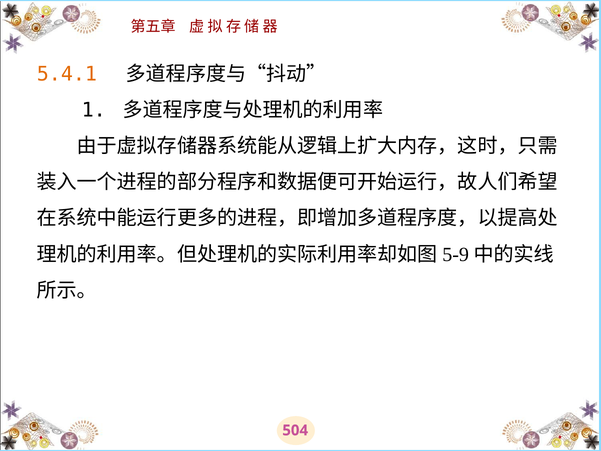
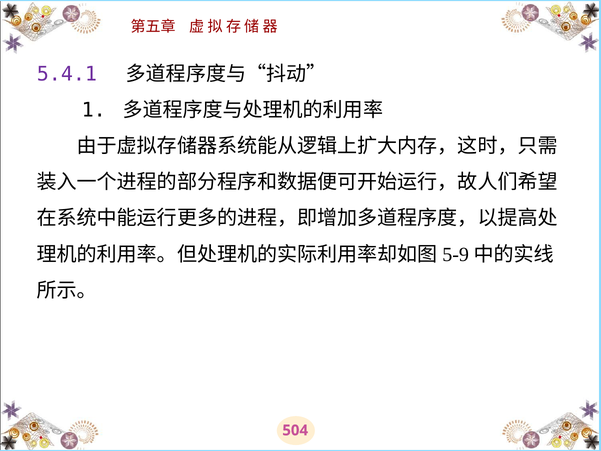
5.4.1 colour: orange -> purple
